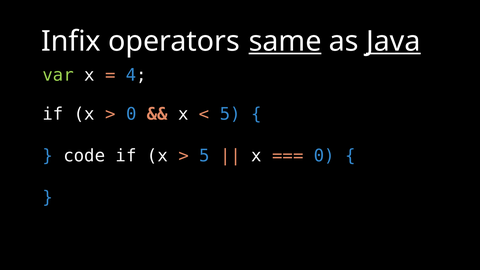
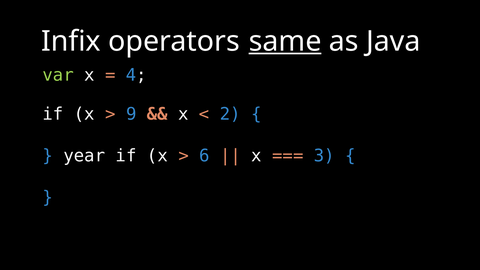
Java underline: present -> none
0 at (131, 114): 0 -> 9
5 at (230, 114): 5 -> 2
code: code -> year
5 at (204, 156): 5 -> 6
0 at (324, 156): 0 -> 3
